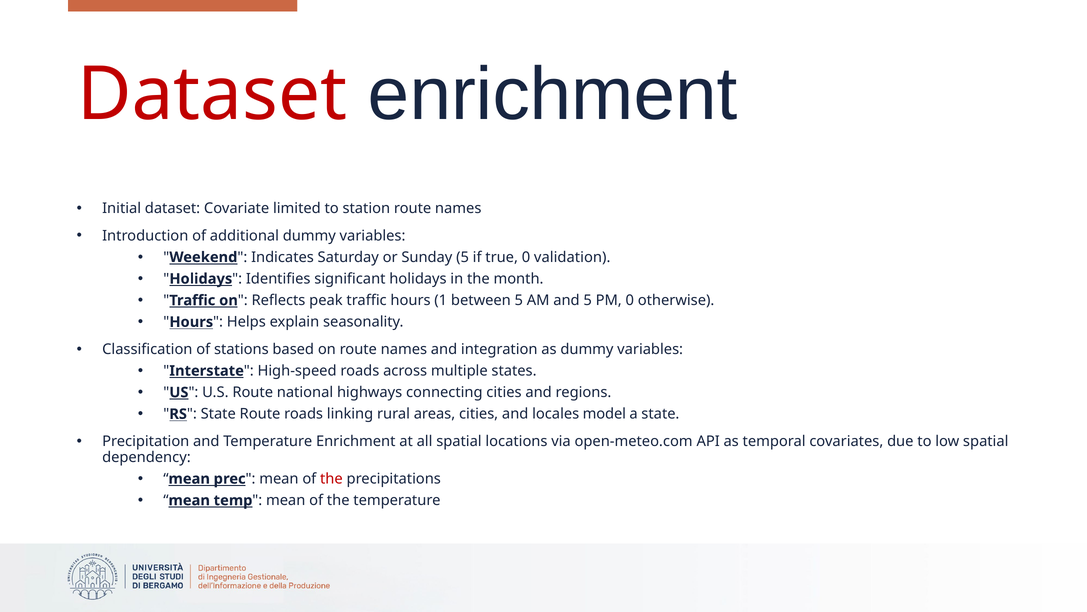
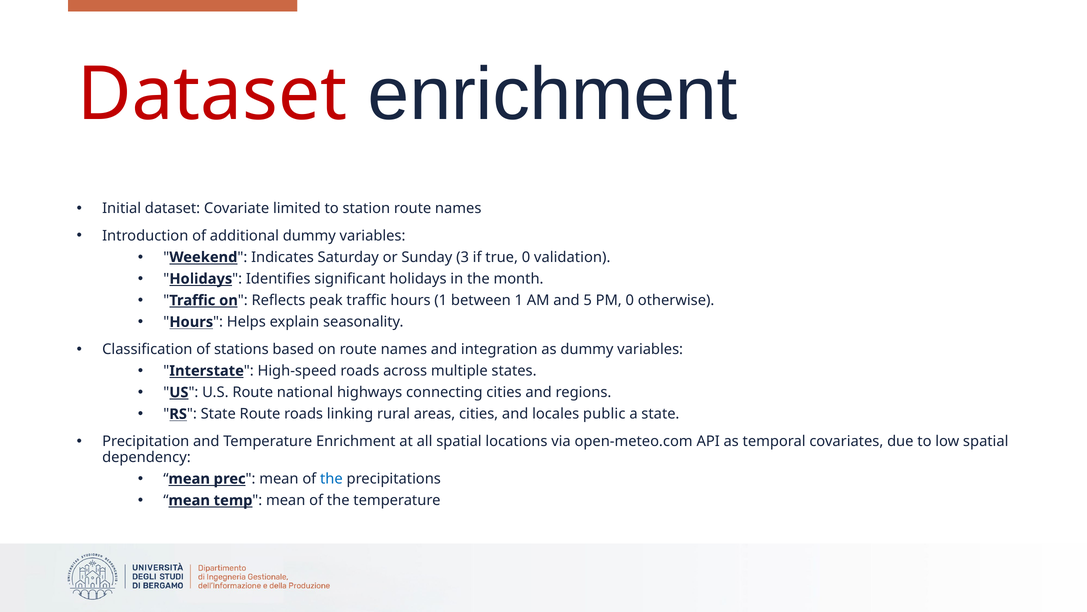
Sunday 5: 5 -> 3
between 5: 5 -> 1
model: model -> public
the at (331, 478) colour: red -> blue
